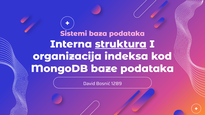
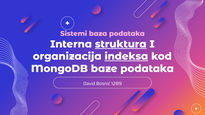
indeksa underline: none -> present
